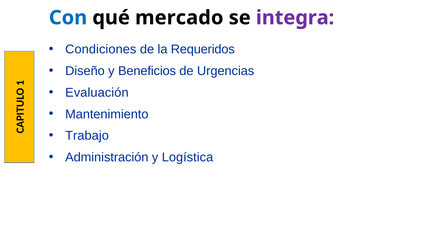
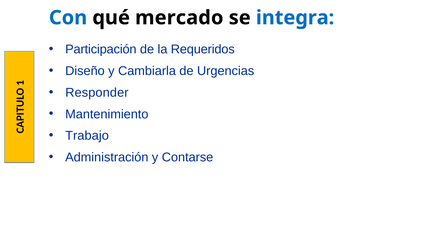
integra colour: purple -> blue
Condiciones: Condiciones -> Participación
Beneficios: Beneficios -> Cambiarla
Evaluación: Evaluación -> Responder
Logística: Logística -> Contarse
